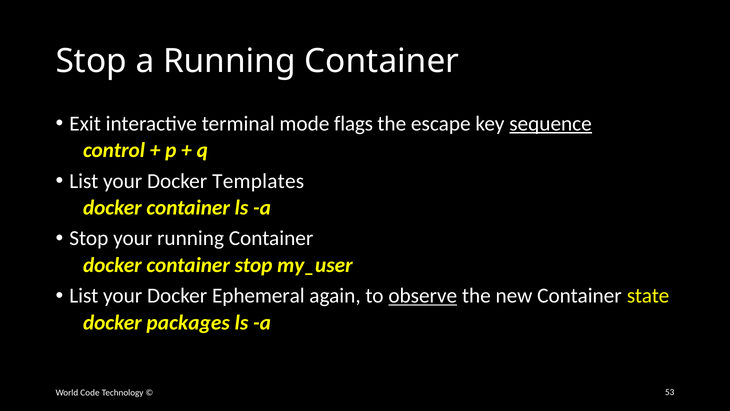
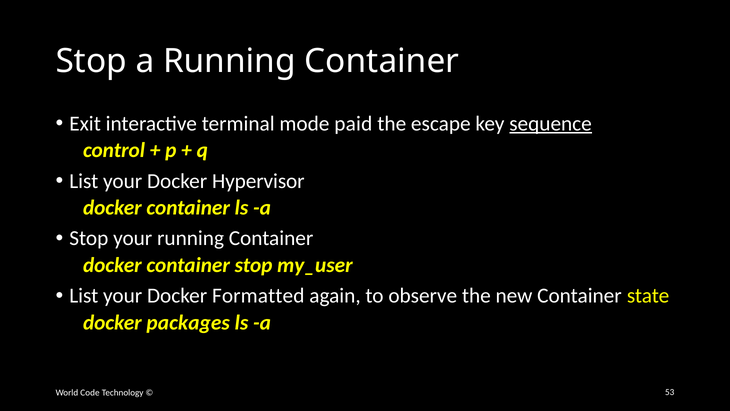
flags: flags -> paid
Templates: Templates -> Hypervisor
Ephemeral: Ephemeral -> Formatted
observe underline: present -> none
